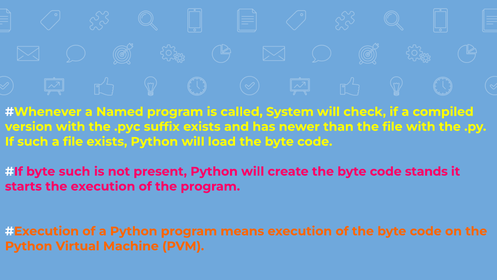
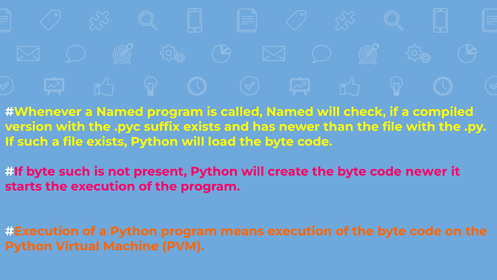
called System: System -> Named
code stands: stands -> newer
